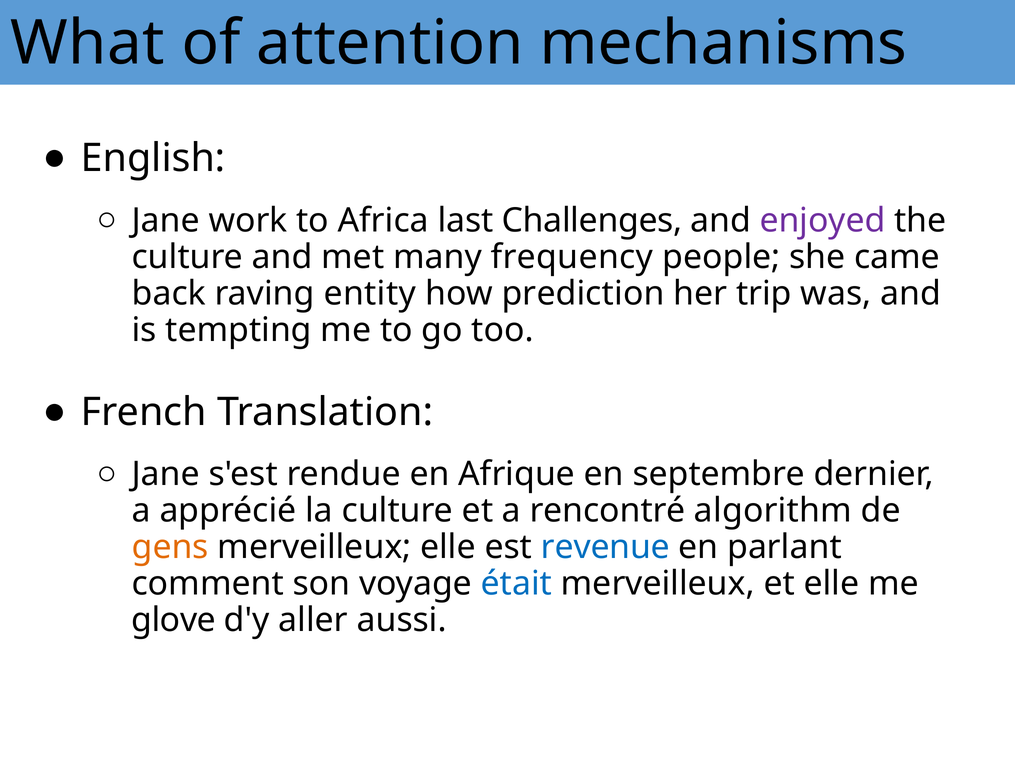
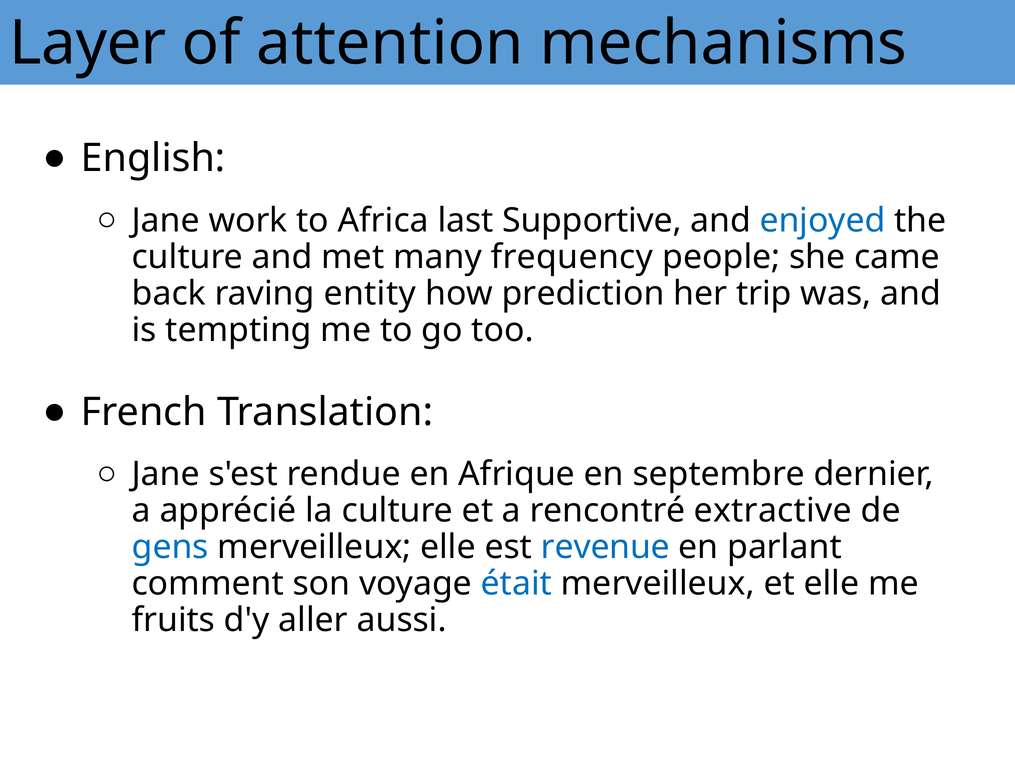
What: What -> Layer
Challenges: Challenges -> Supportive
enjoyed colour: purple -> blue
algorithm: algorithm -> extractive
gens colour: orange -> blue
glove: glove -> fruits
